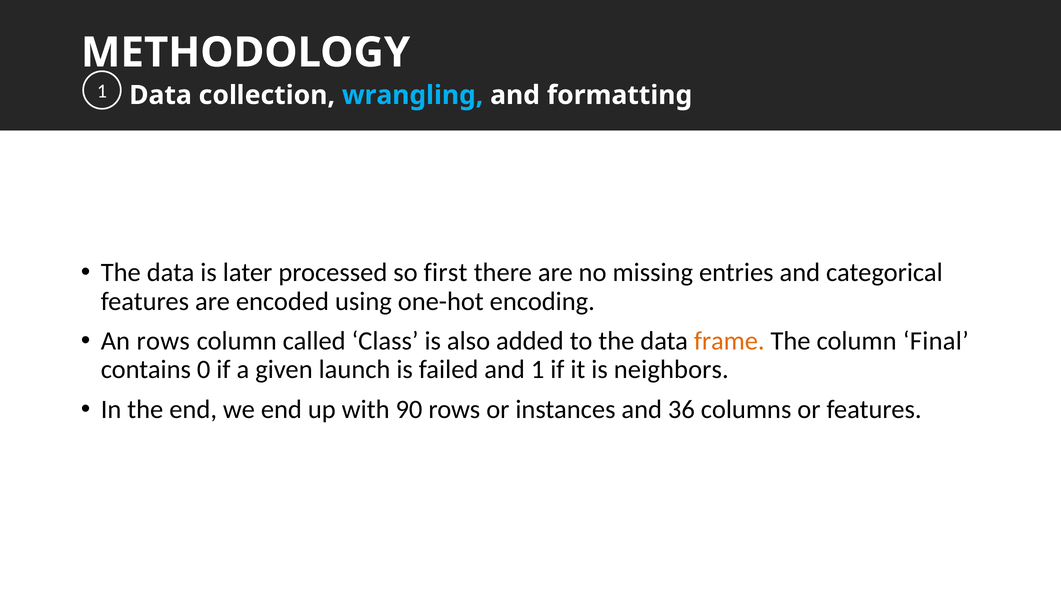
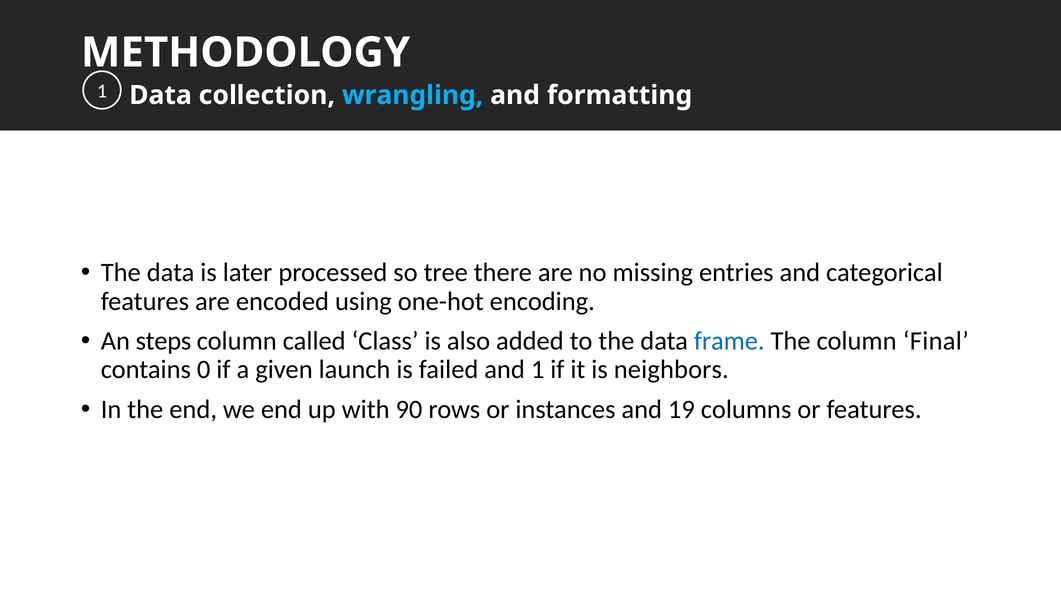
first: first -> tree
An rows: rows -> steps
frame colour: orange -> blue
36: 36 -> 19
